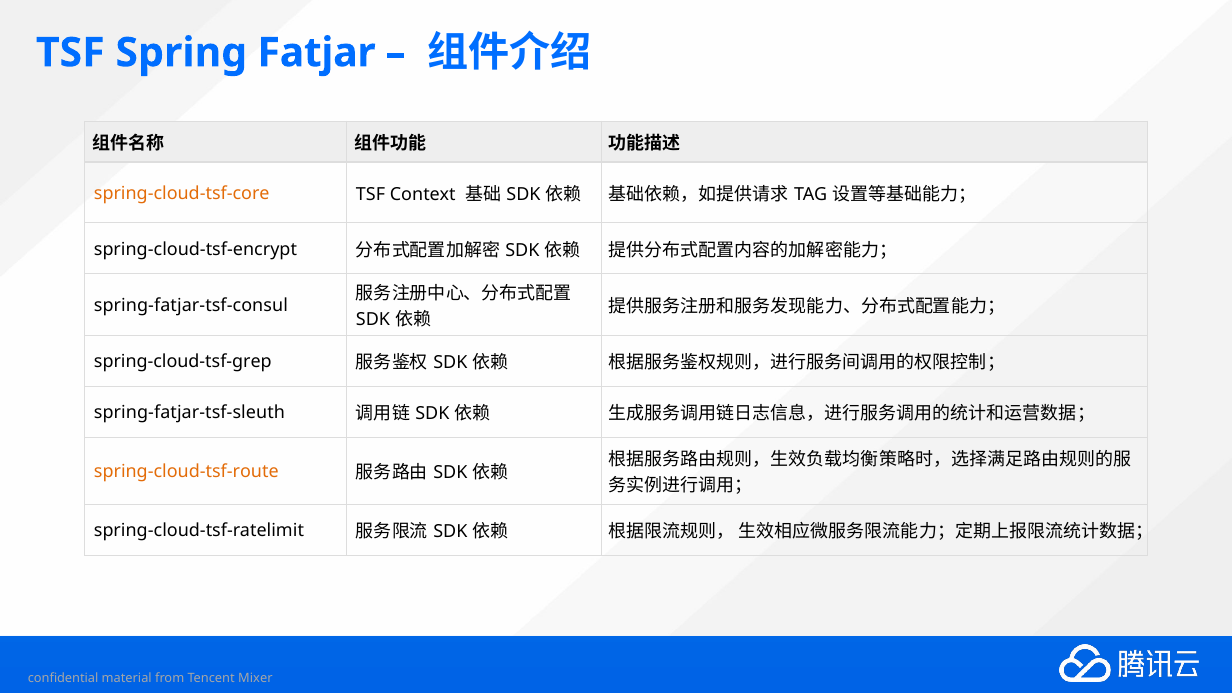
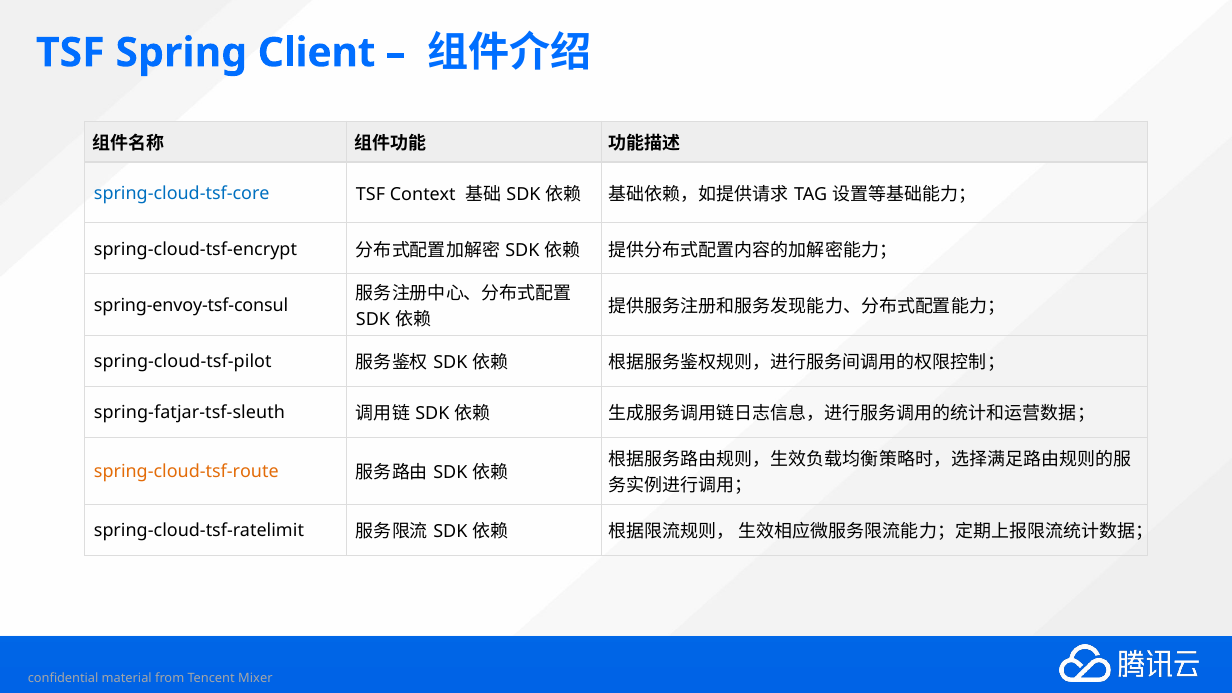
Fatjar: Fatjar -> Client
spring-cloud-tsf-core colour: orange -> blue
spring-fatjar-tsf-consul: spring-fatjar-tsf-consul -> spring-envoy-tsf-consul
spring-cloud-tsf-grep: spring-cloud-tsf-grep -> spring-cloud-tsf-pilot
